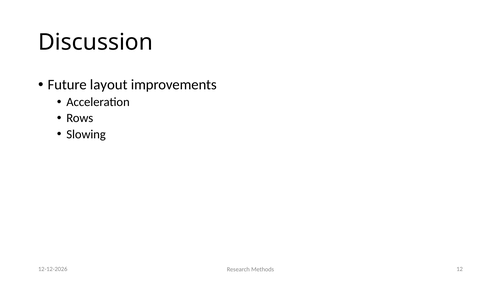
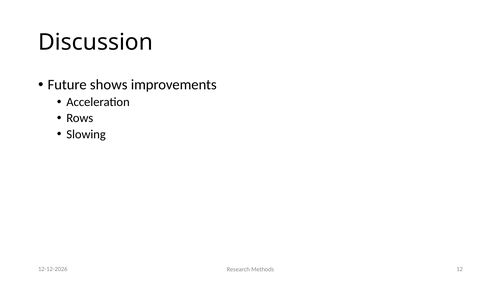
layout: layout -> shows
